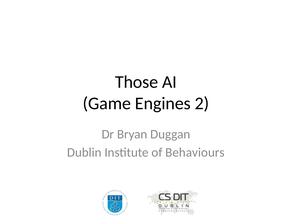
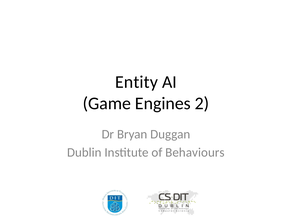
Those: Those -> Entity
